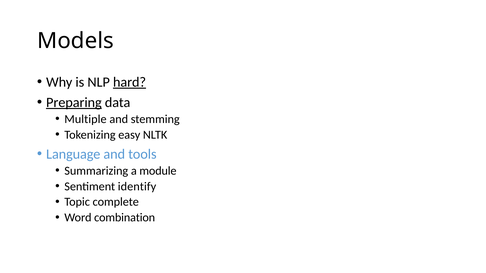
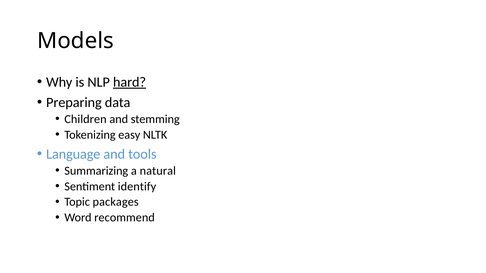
Preparing underline: present -> none
Multiple: Multiple -> Children
module: module -> natural
complete: complete -> packages
combination: combination -> recommend
